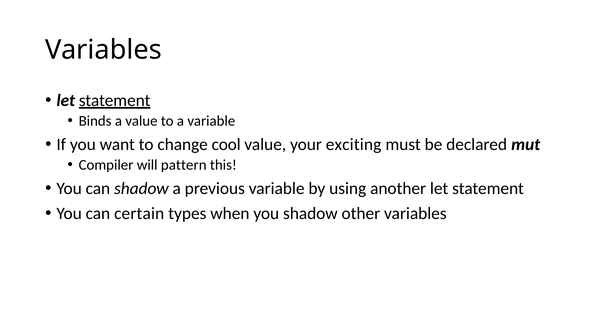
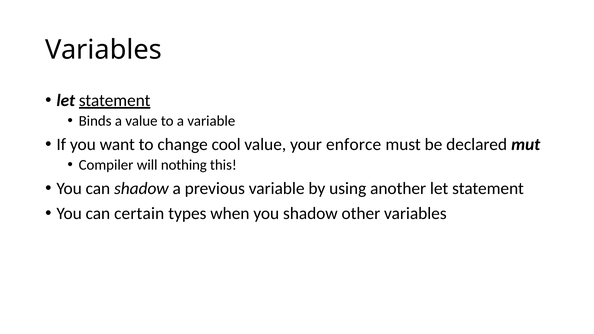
exciting: exciting -> enforce
pattern: pattern -> nothing
